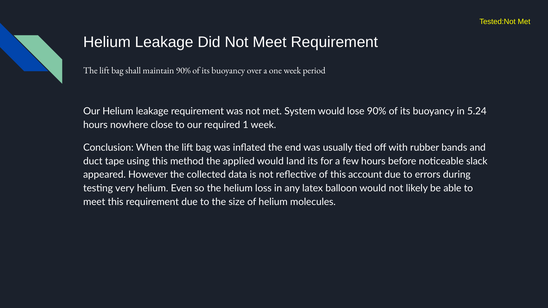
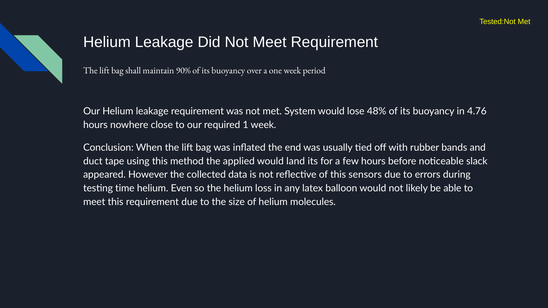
lose 90%: 90% -> 48%
5.24: 5.24 -> 4.76
account: account -> sensors
very: very -> time
